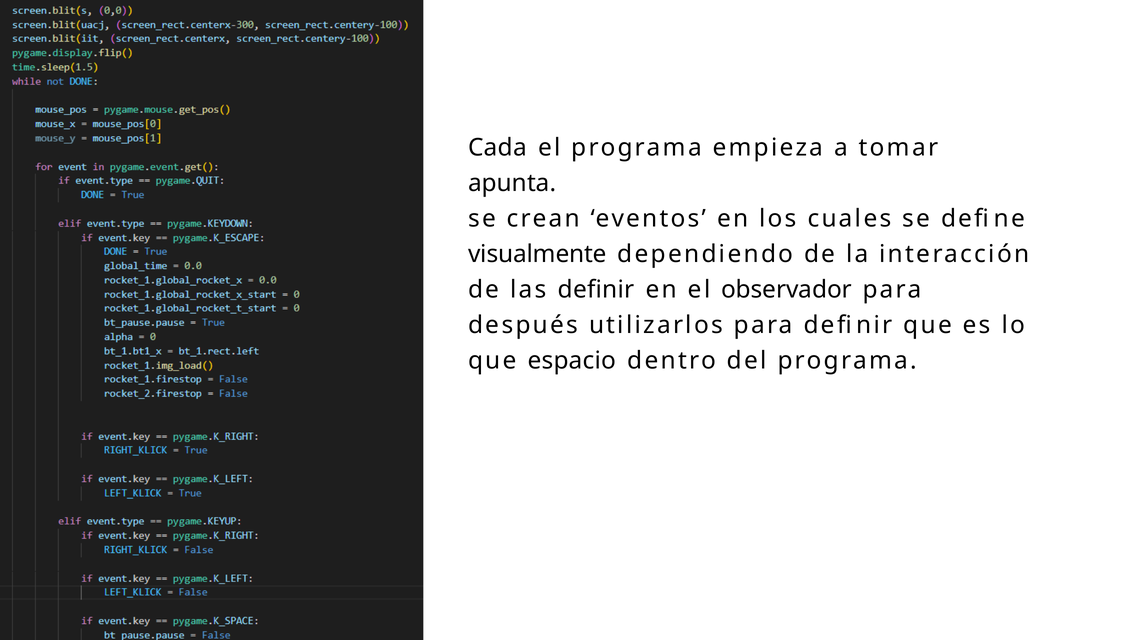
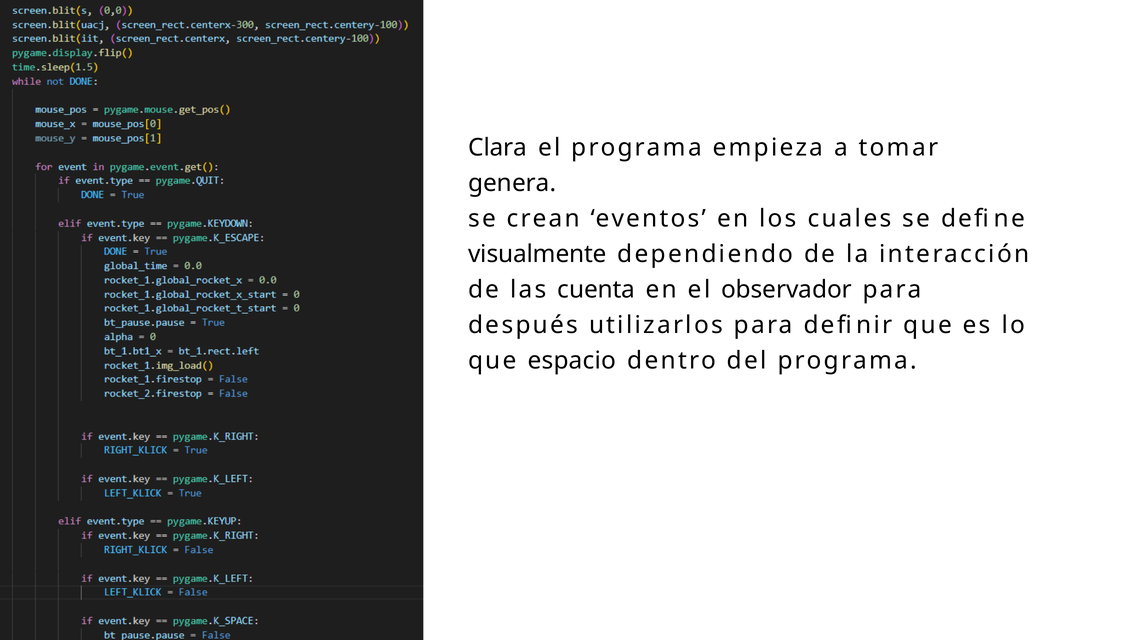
Cada: Cada -> Clara
apunta: apunta -> genera
las definir: definir -> cuenta
